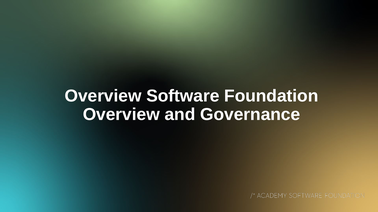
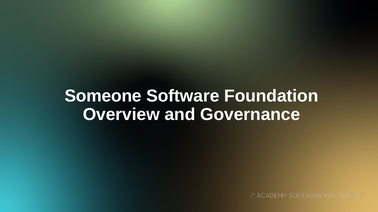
Overview at (103, 96): Overview -> Someone
